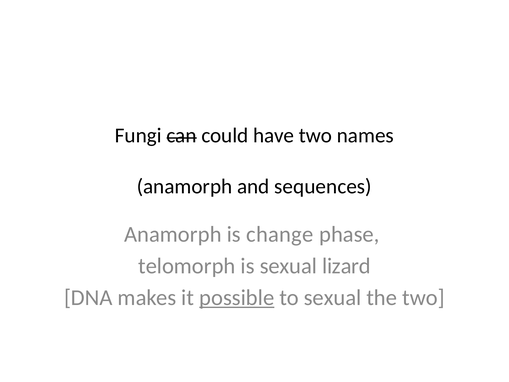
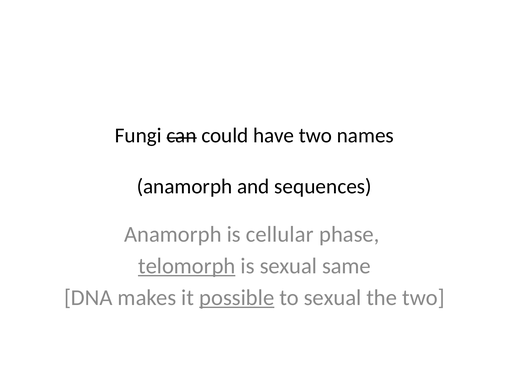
change: change -> cellular
telomorph underline: none -> present
lizard: lizard -> same
